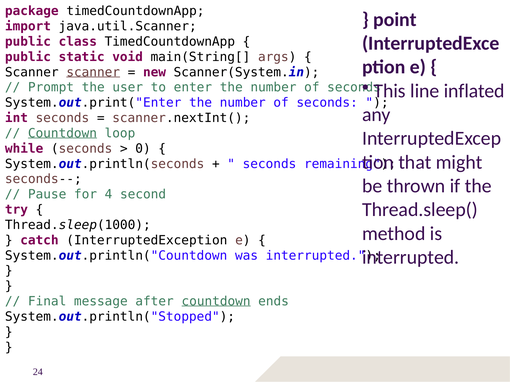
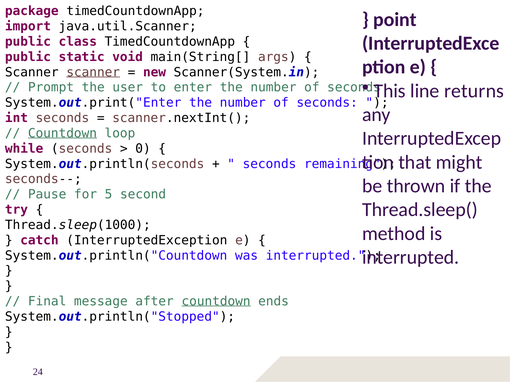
inflated: inflated -> returns
4: 4 -> 5
